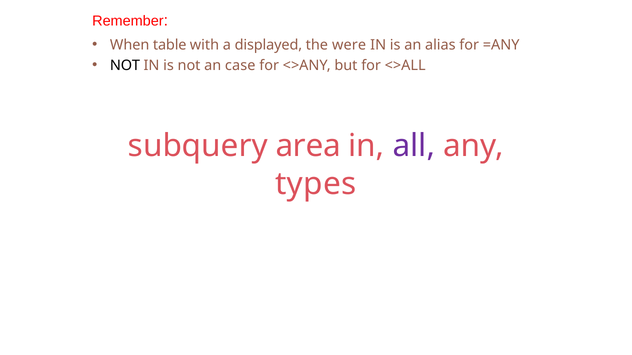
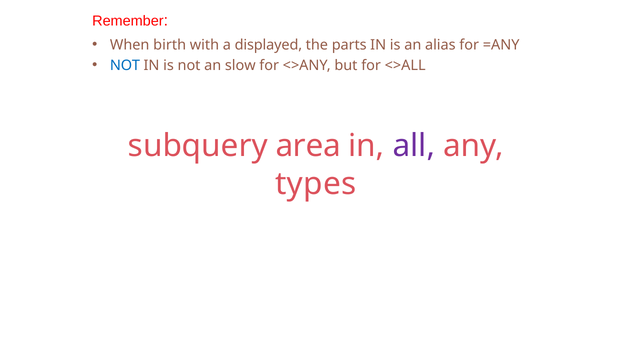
table: table -> birth
were: were -> parts
NOT at (125, 65) colour: black -> blue
case: case -> slow
